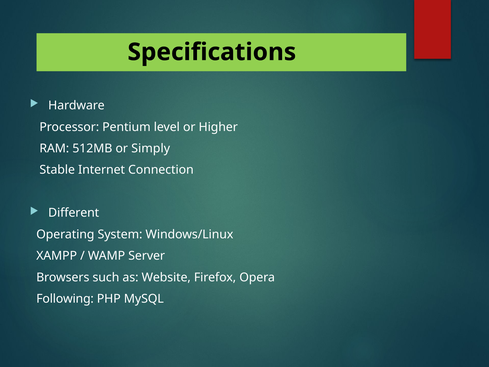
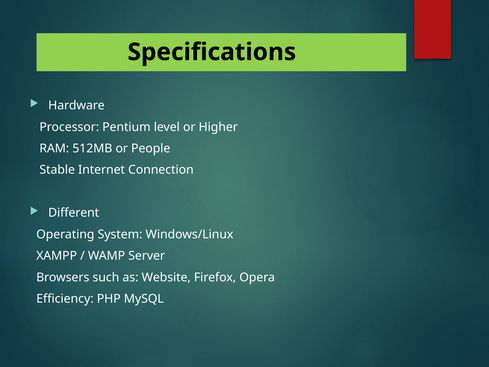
Simply: Simply -> People
Following: Following -> Efficiency
